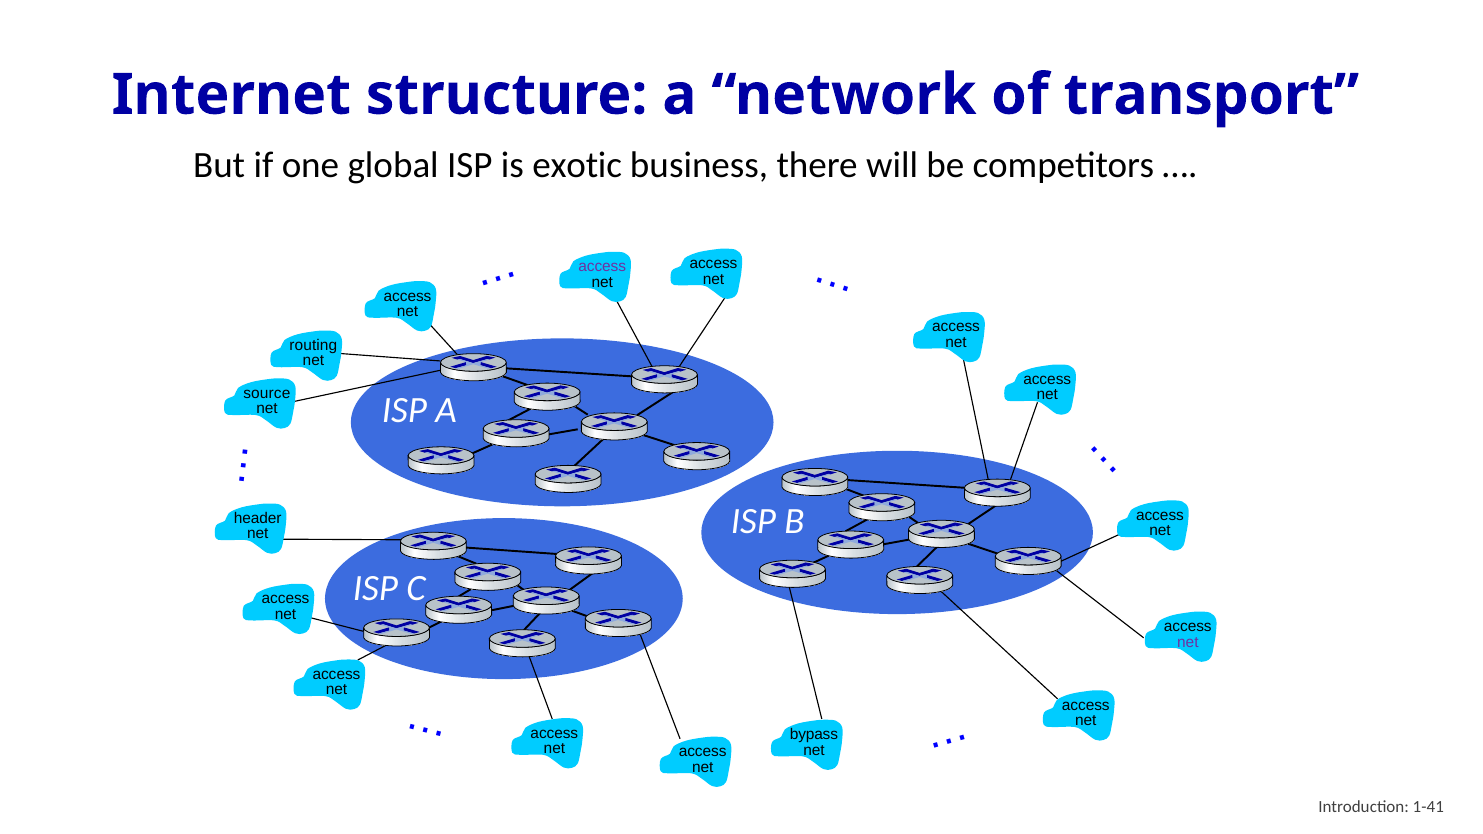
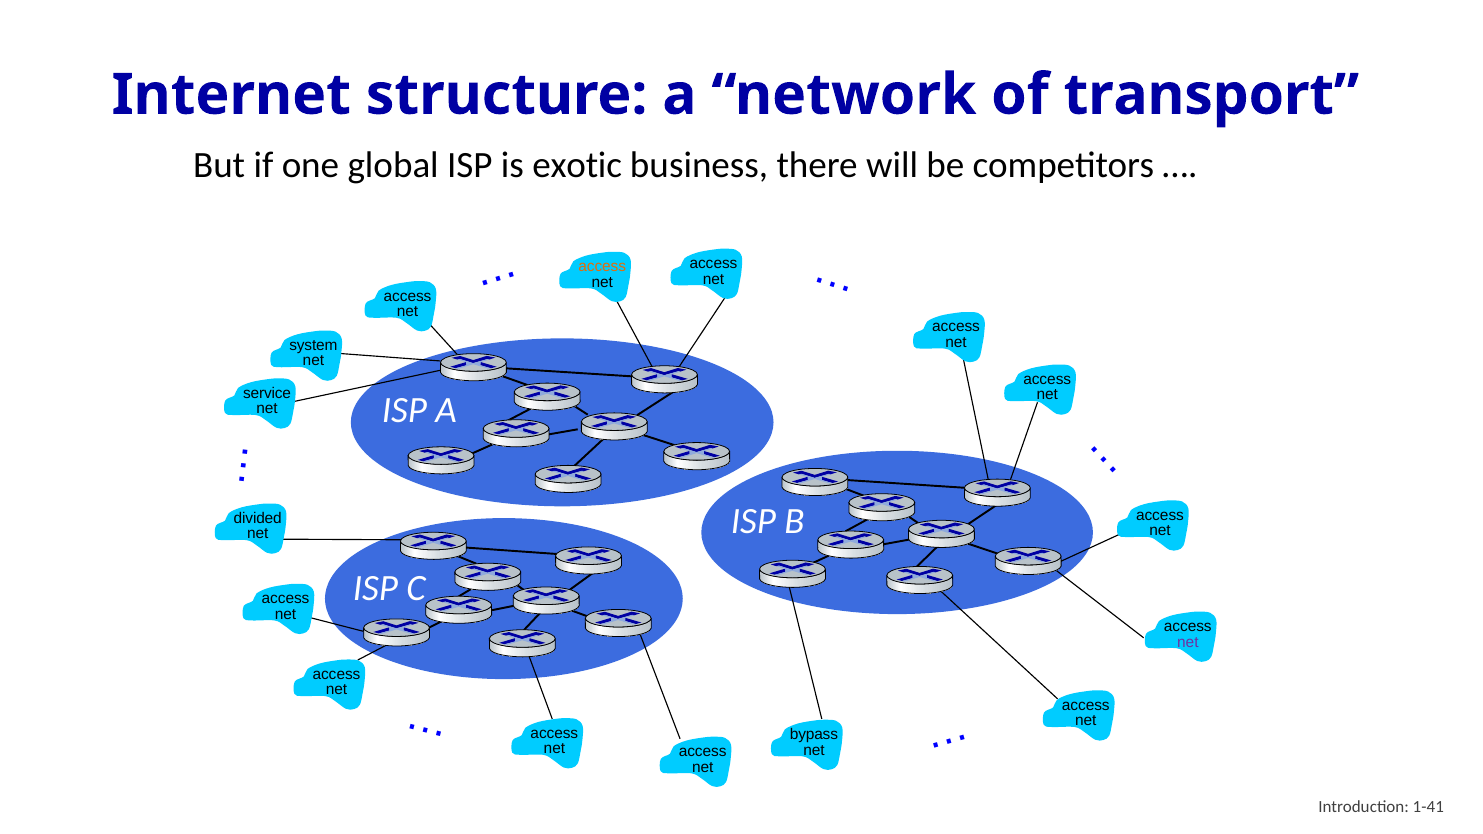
access at (602, 267) colour: purple -> orange
routing: routing -> system
source: source -> service
header: header -> divided
